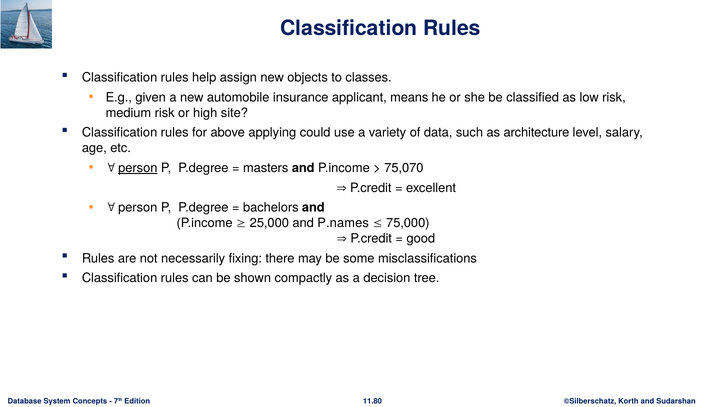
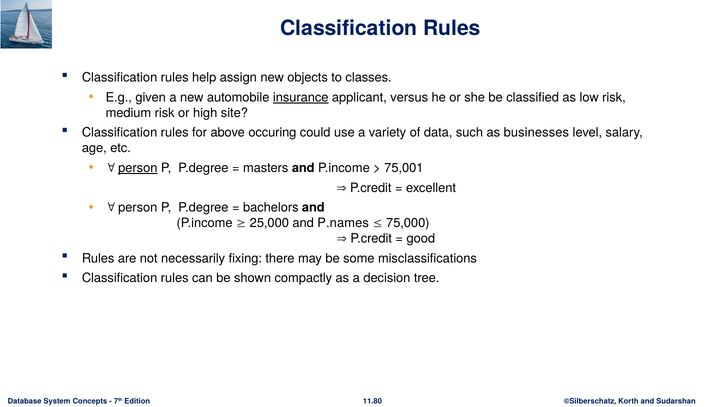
insurance underline: none -> present
means: means -> versus
applying: applying -> occuring
architecture: architecture -> businesses
75,070: 75,070 -> 75,001
